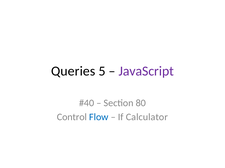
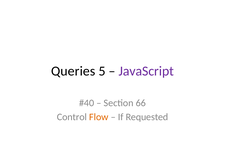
80: 80 -> 66
Flow colour: blue -> orange
Calculator: Calculator -> Requested
